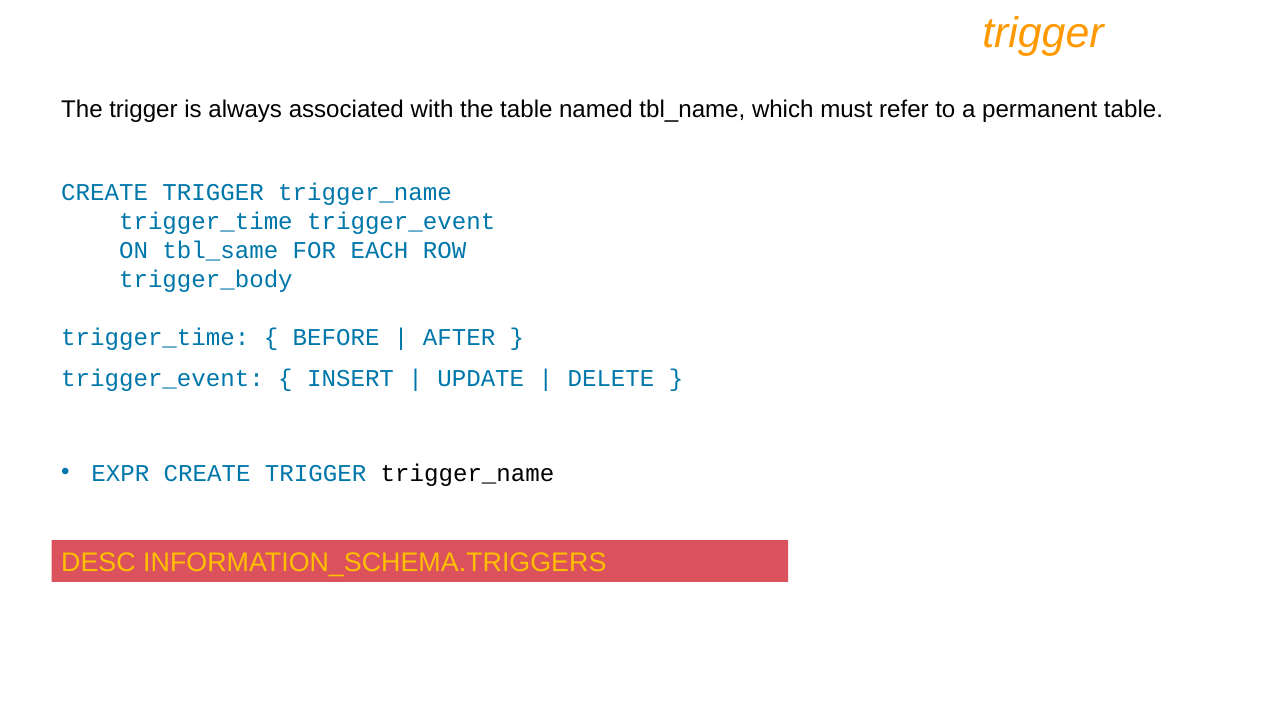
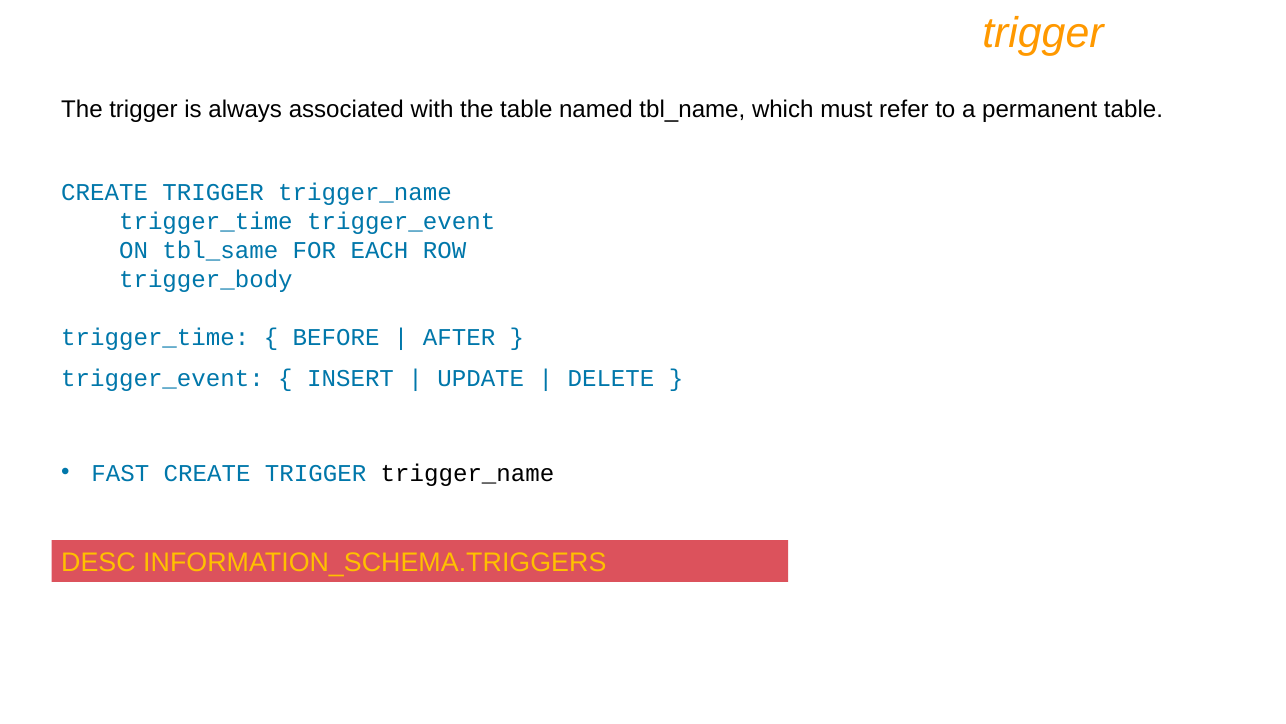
EXPR: EXPR -> FAST
